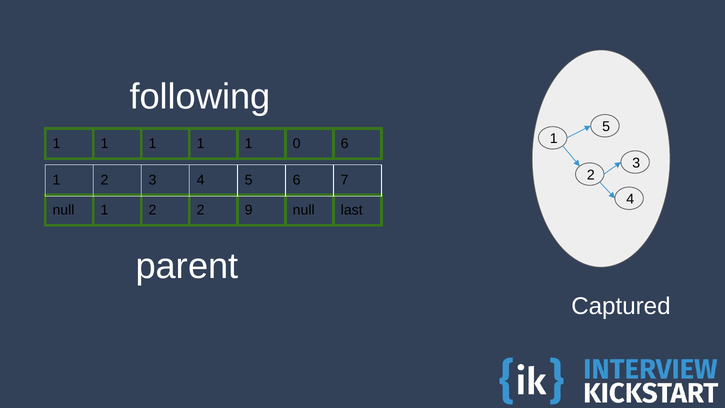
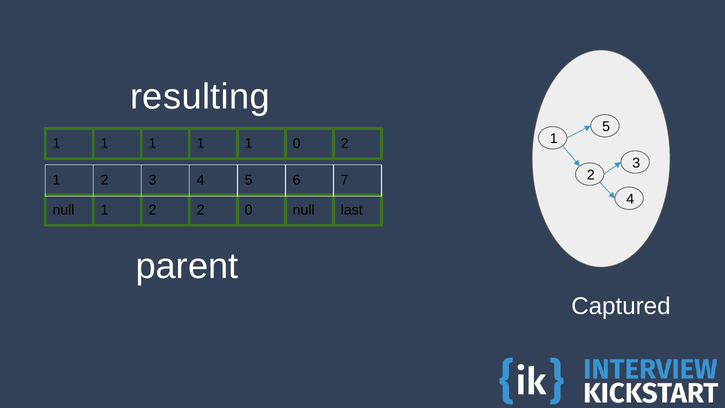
following: following -> resulting
0 6: 6 -> 2
2 9: 9 -> 0
